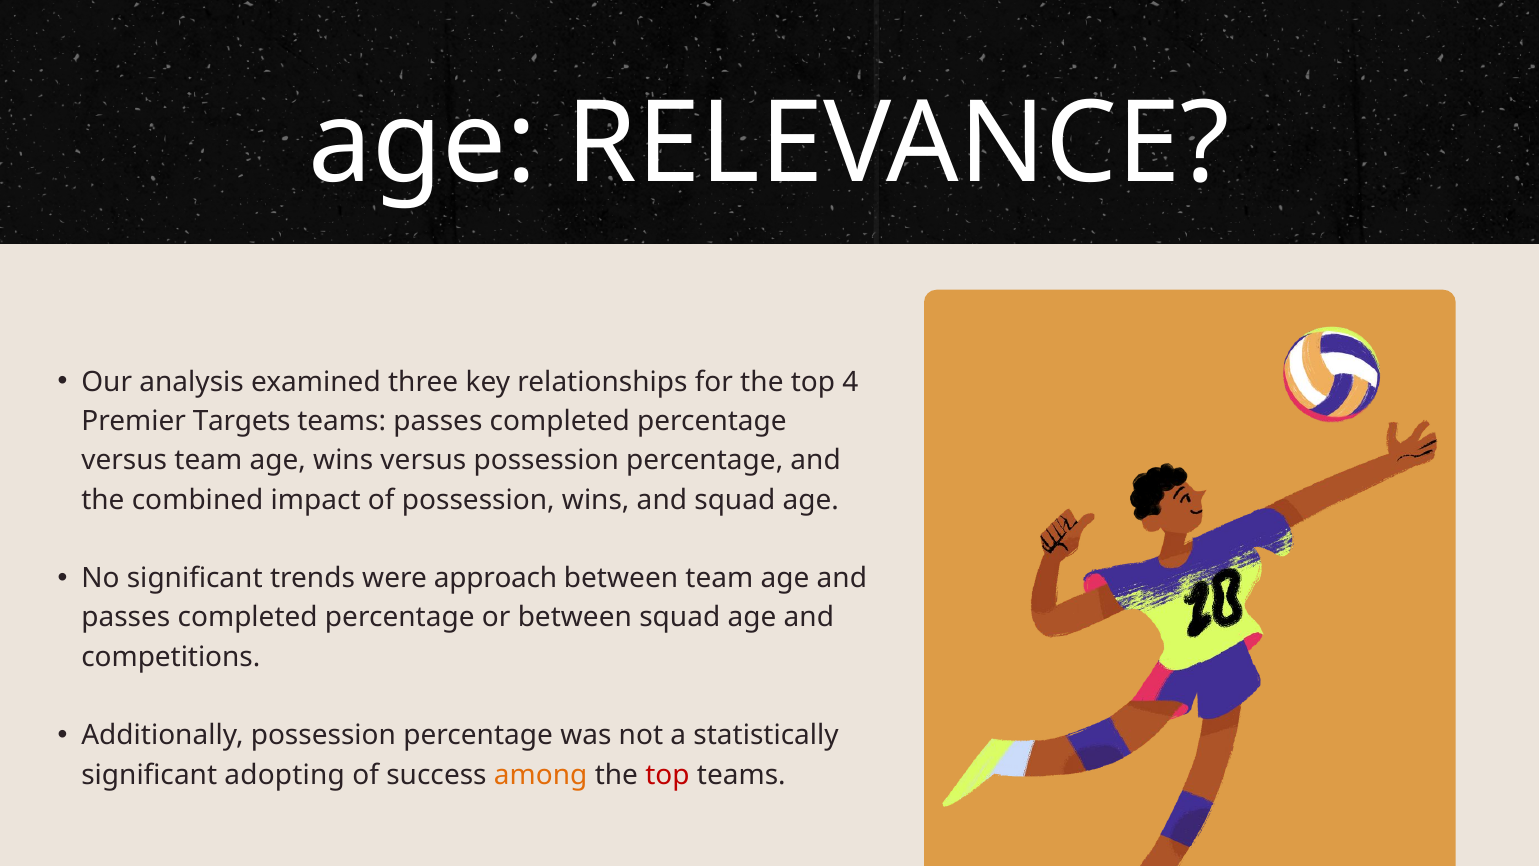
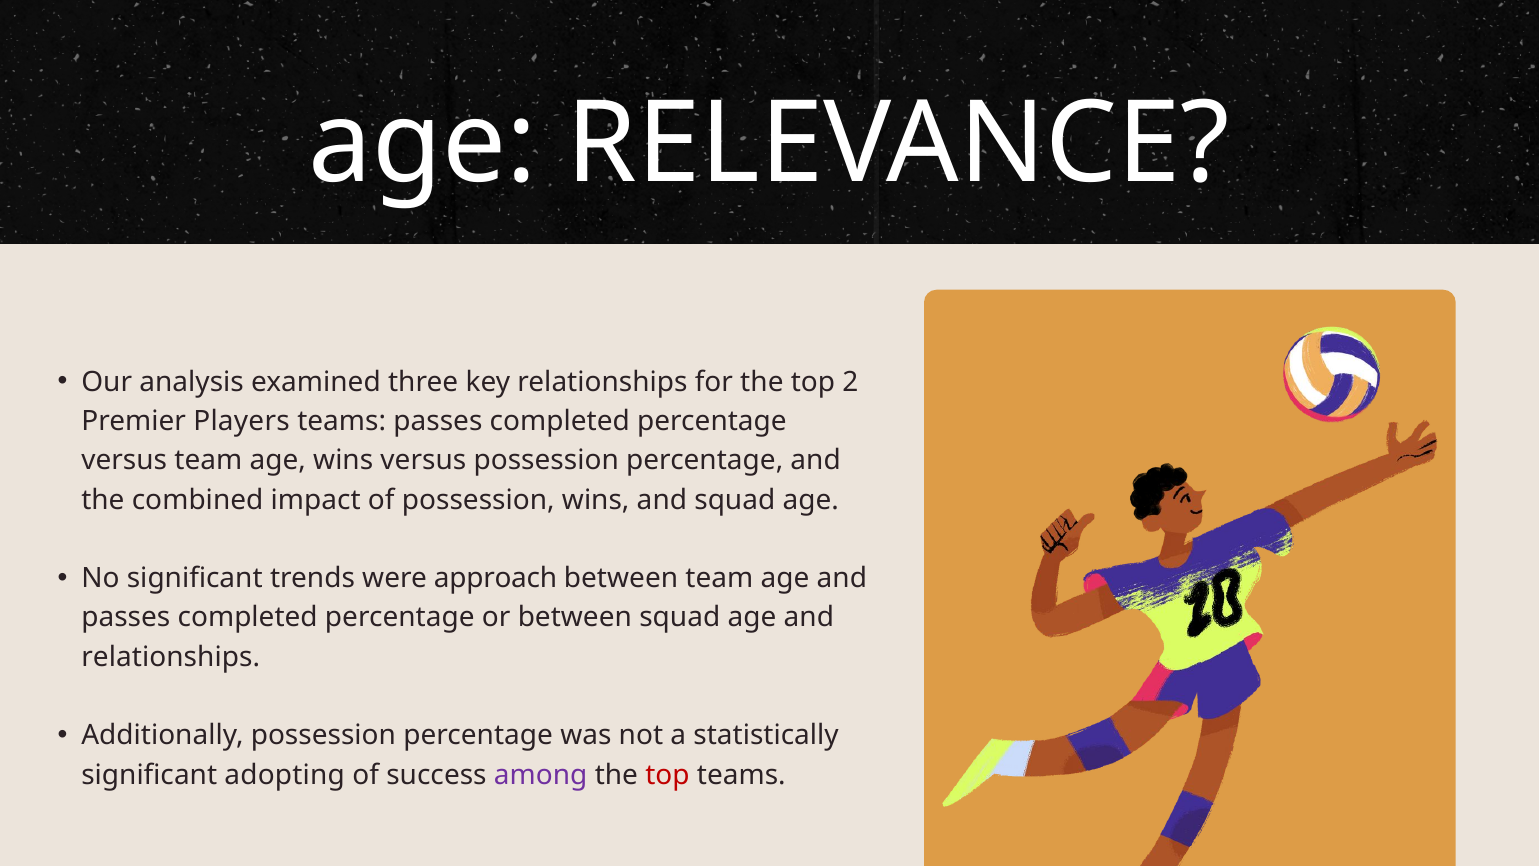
4: 4 -> 2
Targets: Targets -> Players
competitions at (171, 657): competitions -> relationships
among colour: orange -> purple
